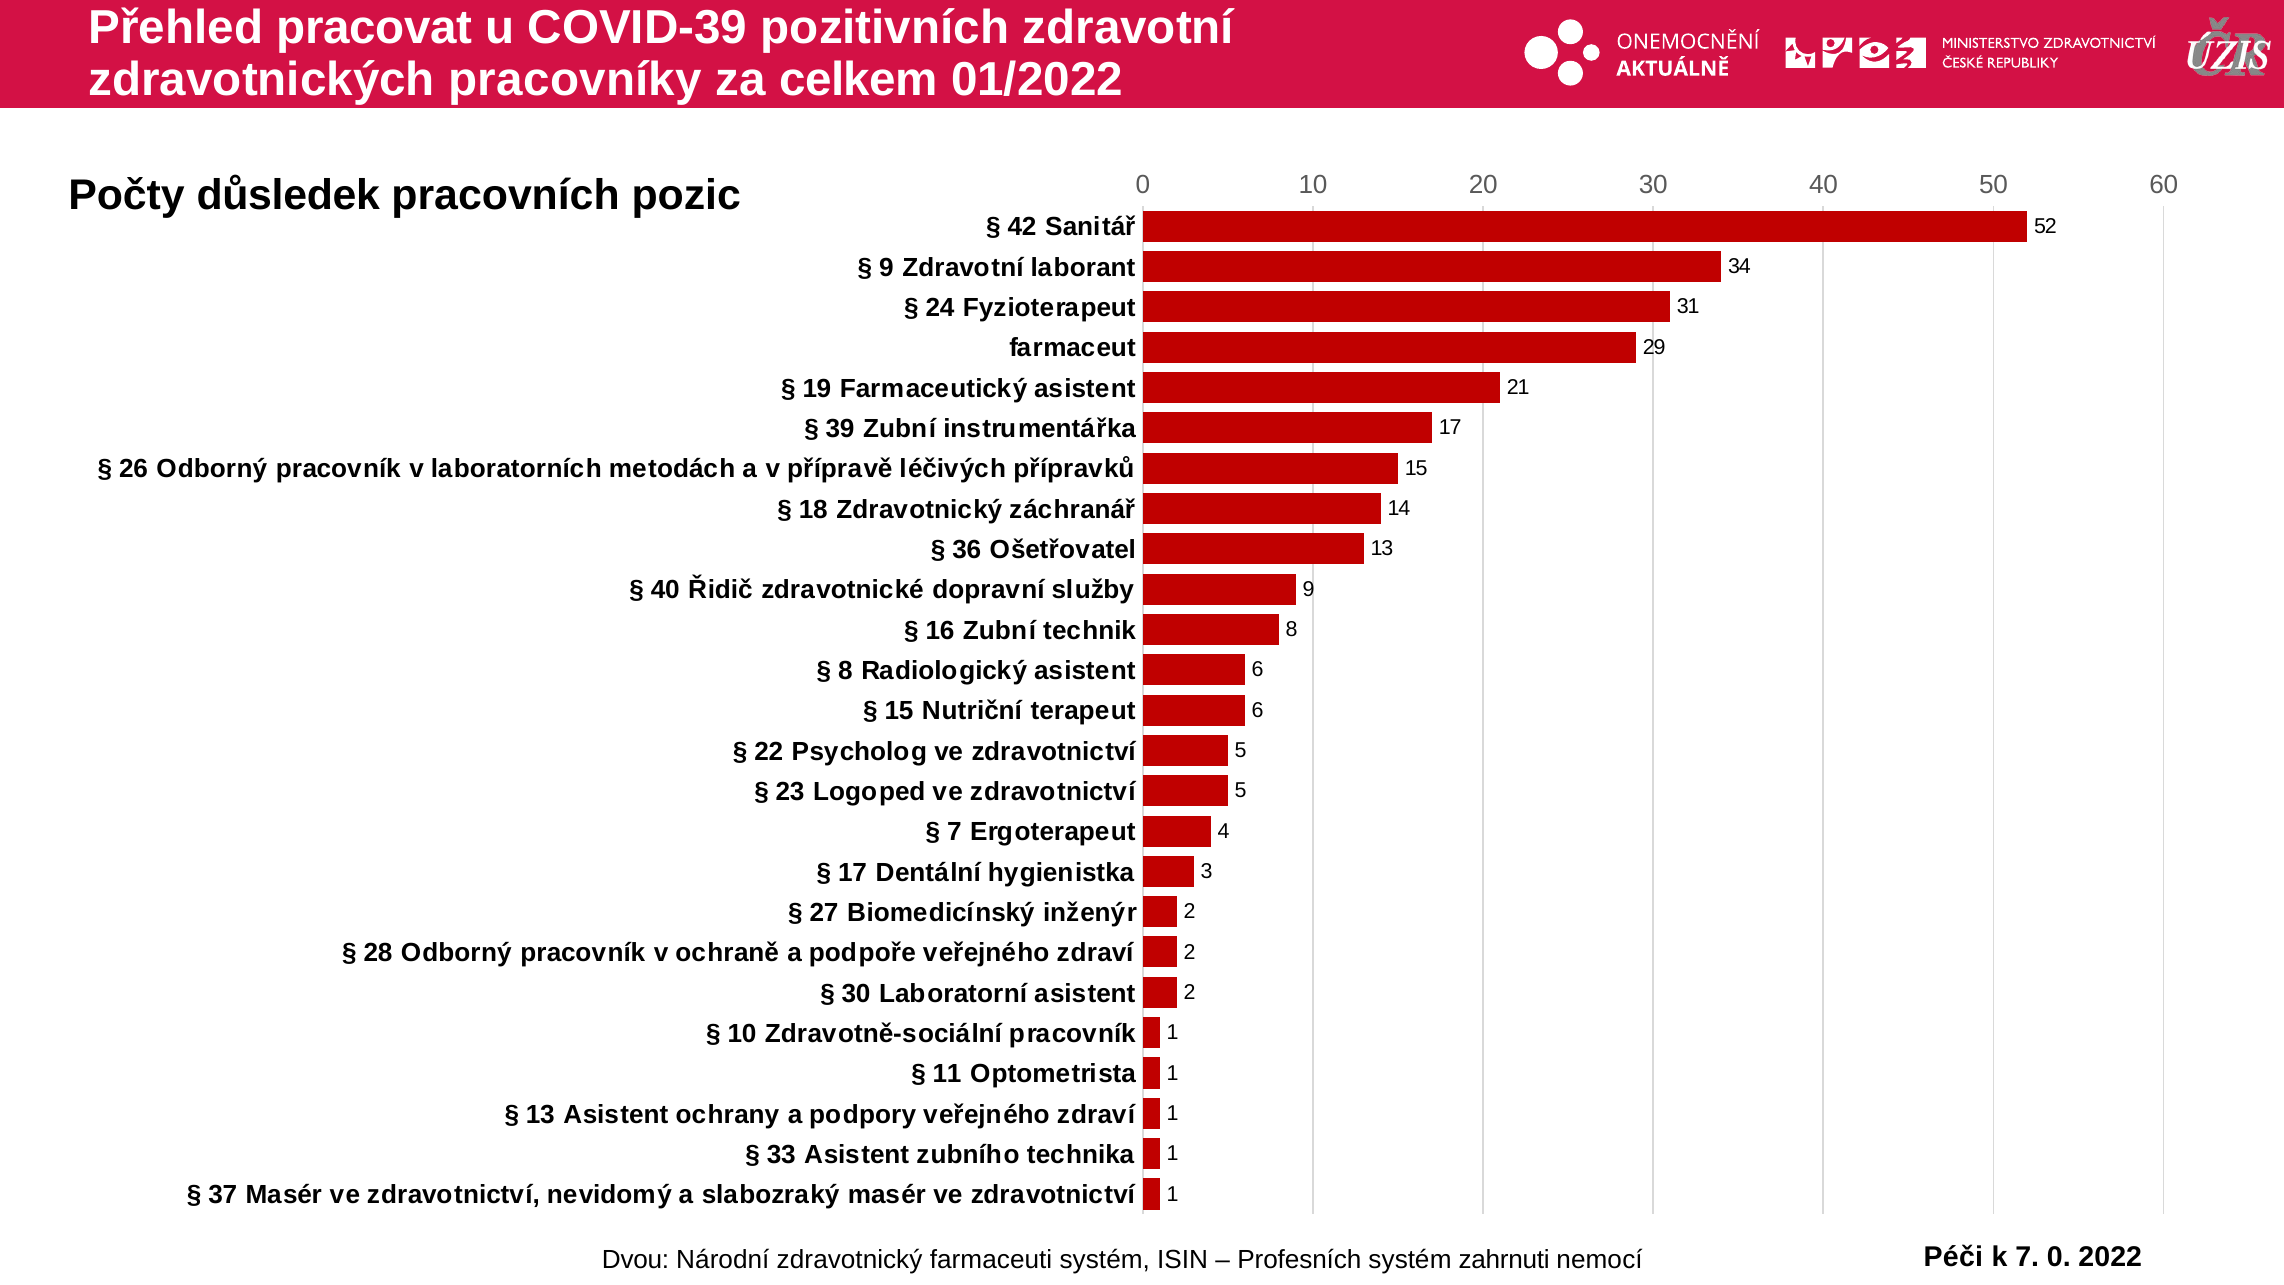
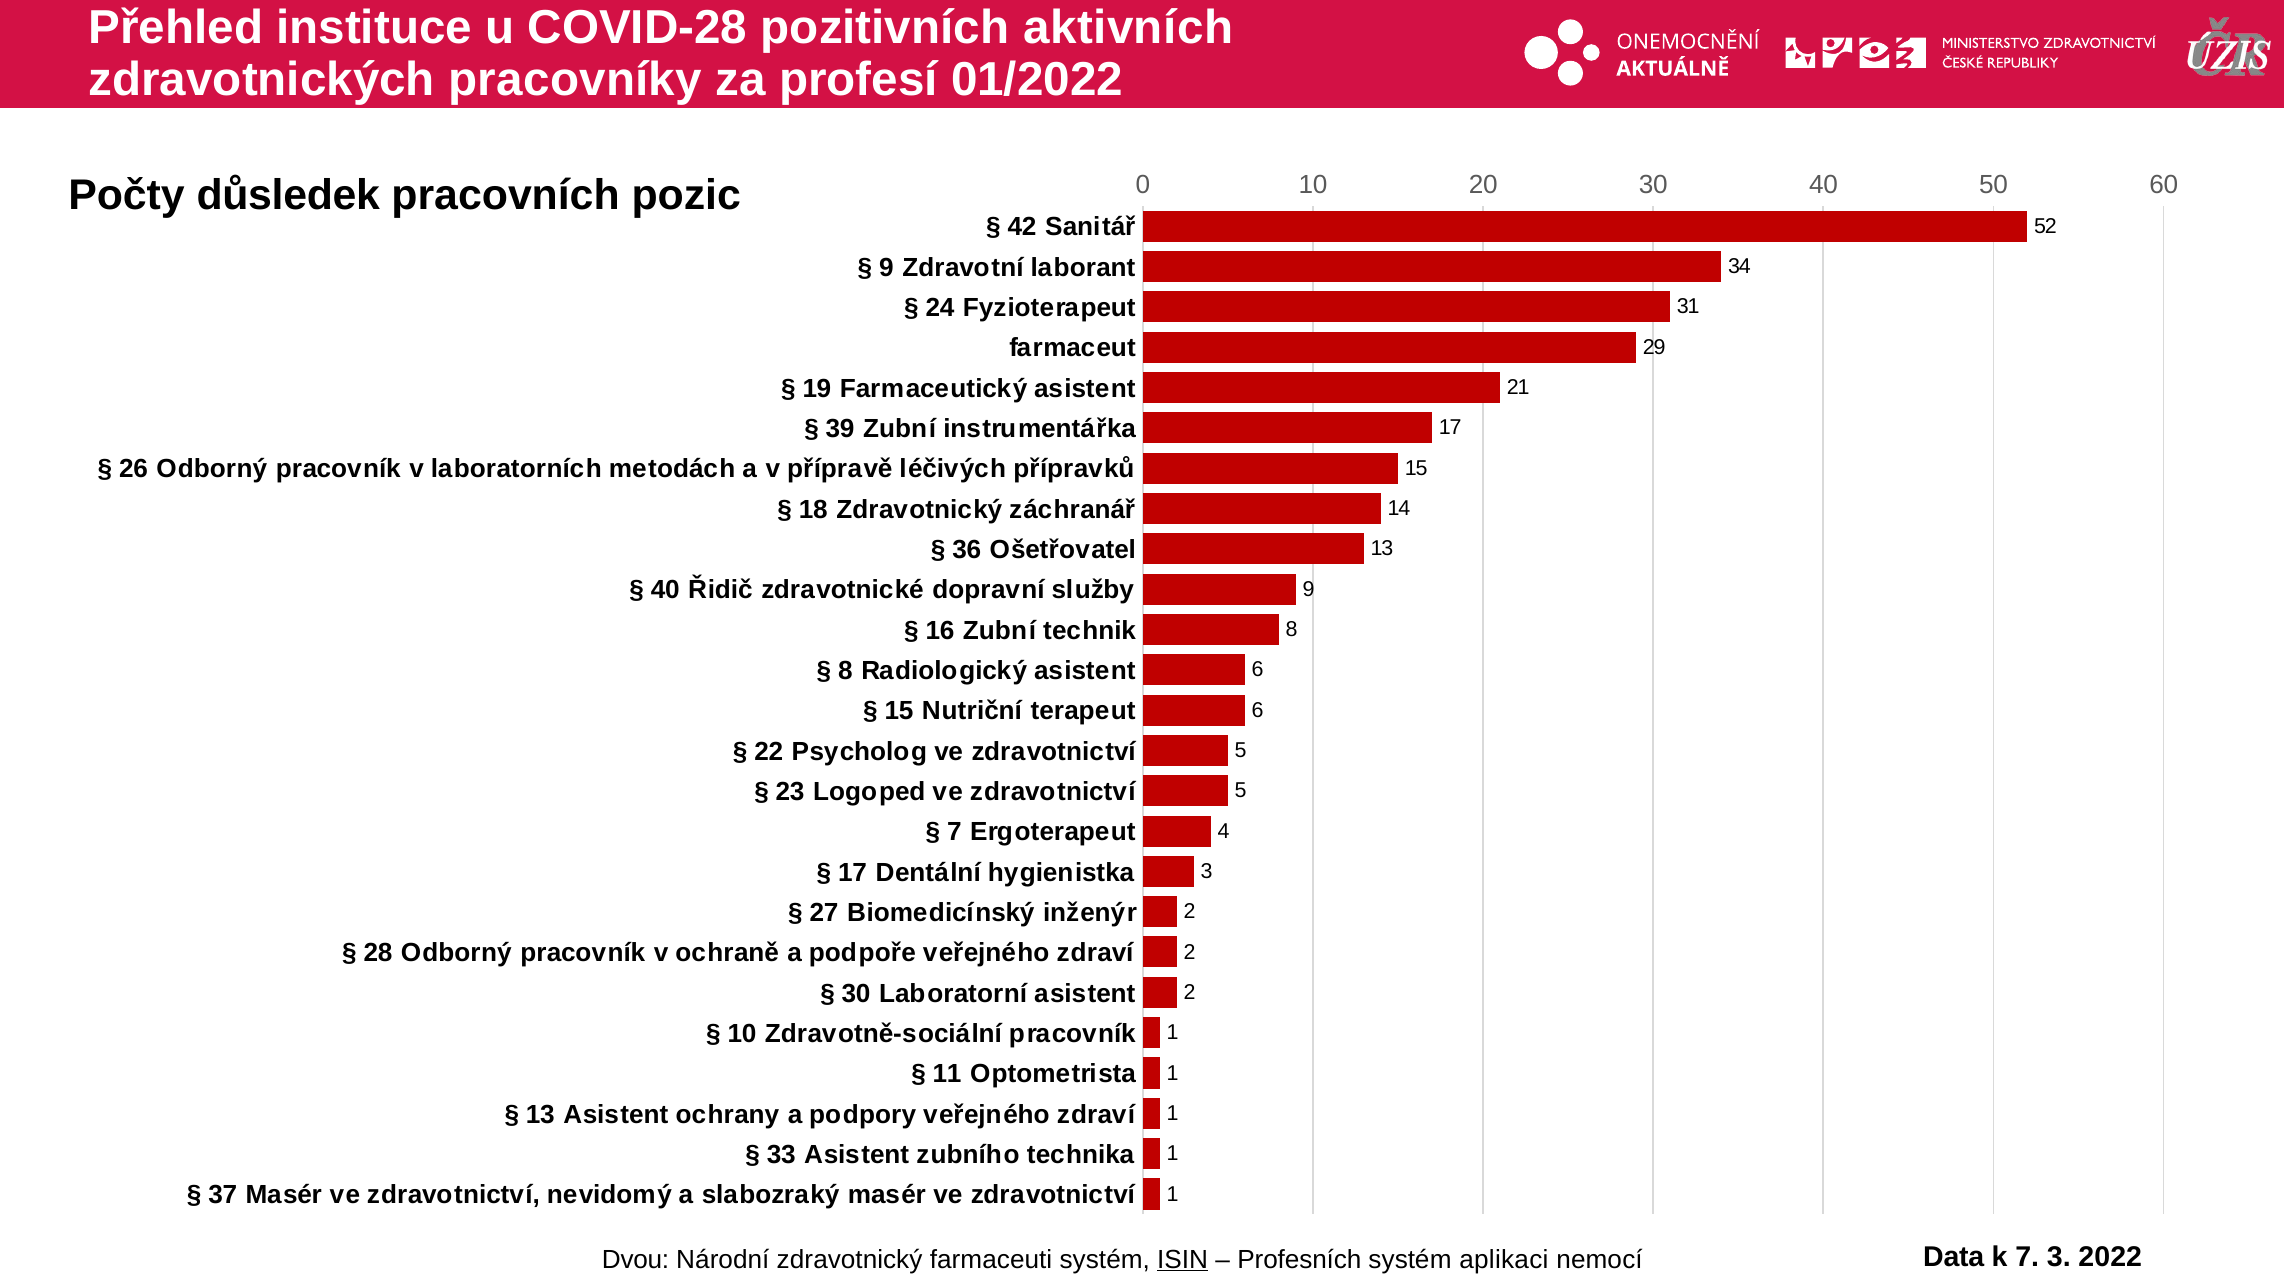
pracovat: pracovat -> instituce
COVID-39: COVID-39 -> COVID-28
pozitivních zdravotní: zdravotní -> aktivních
celkem: celkem -> profesí
Péči: Péči -> Data
7 0: 0 -> 3
ISIN underline: none -> present
zahrnuti: zahrnuti -> aplikaci
